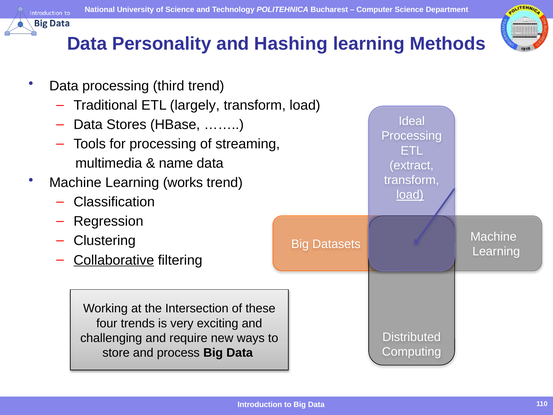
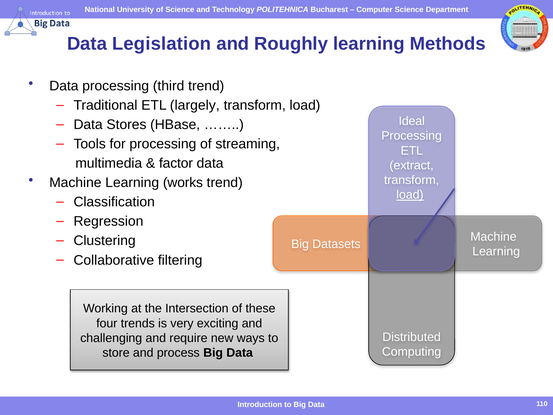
Personality: Personality -> Legislation
Hashing: Hashing -> Roughly
name: name -> factor
Collaborative underline: present -> none
